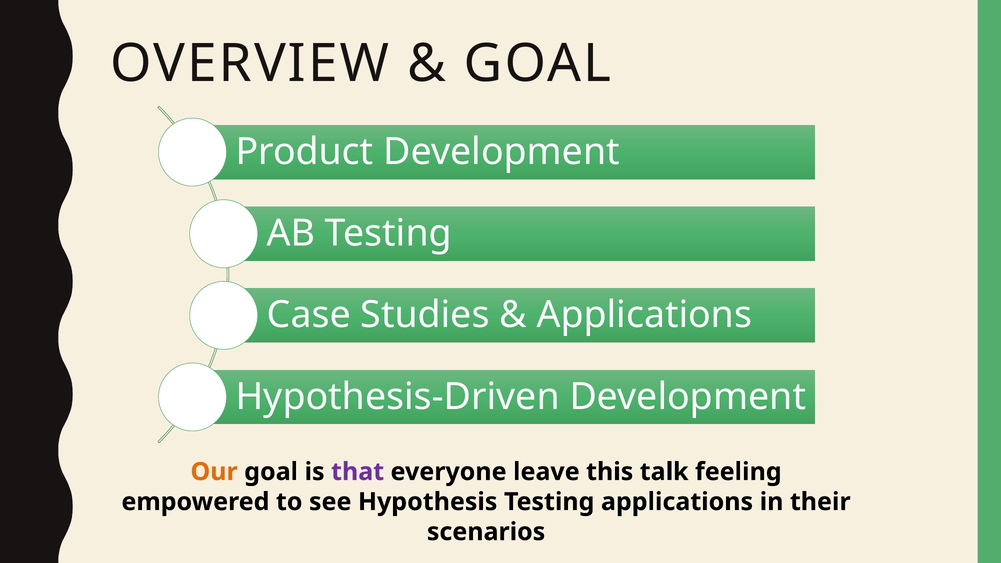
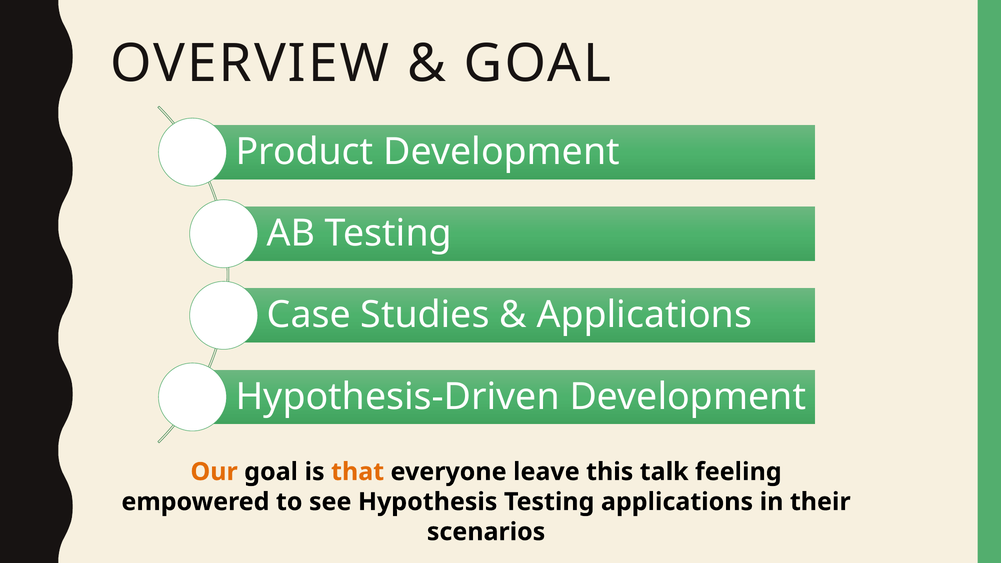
that colour: purple -> orange
